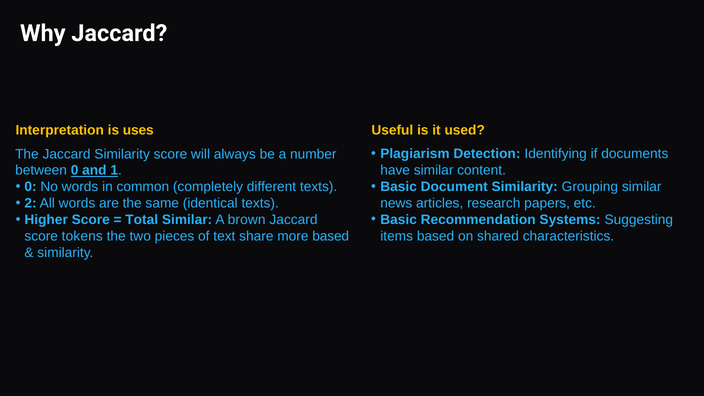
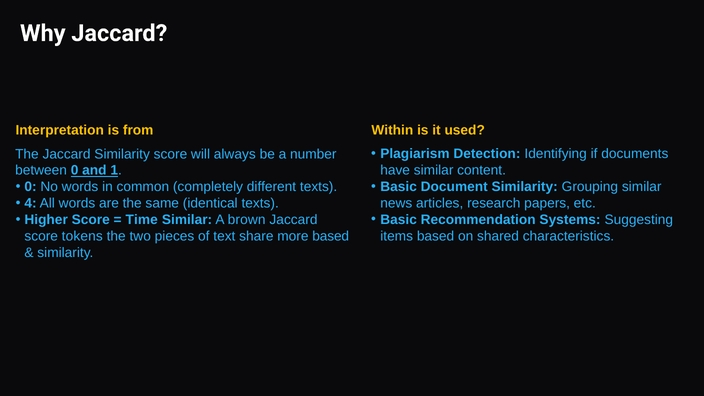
uses: uses -> from
Useful: Useful -> Within
2: 2 -> 4
Total: Total -> Time
